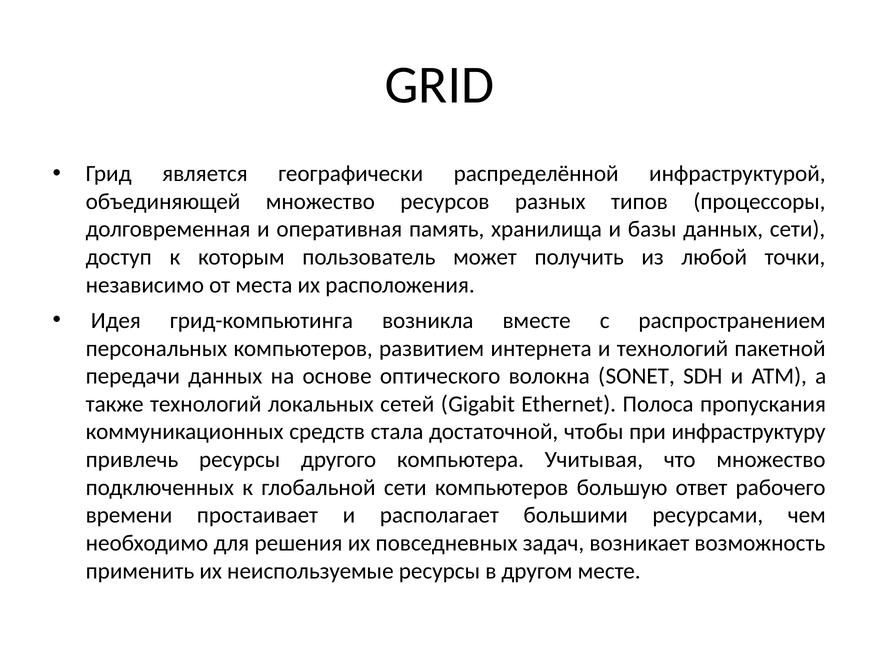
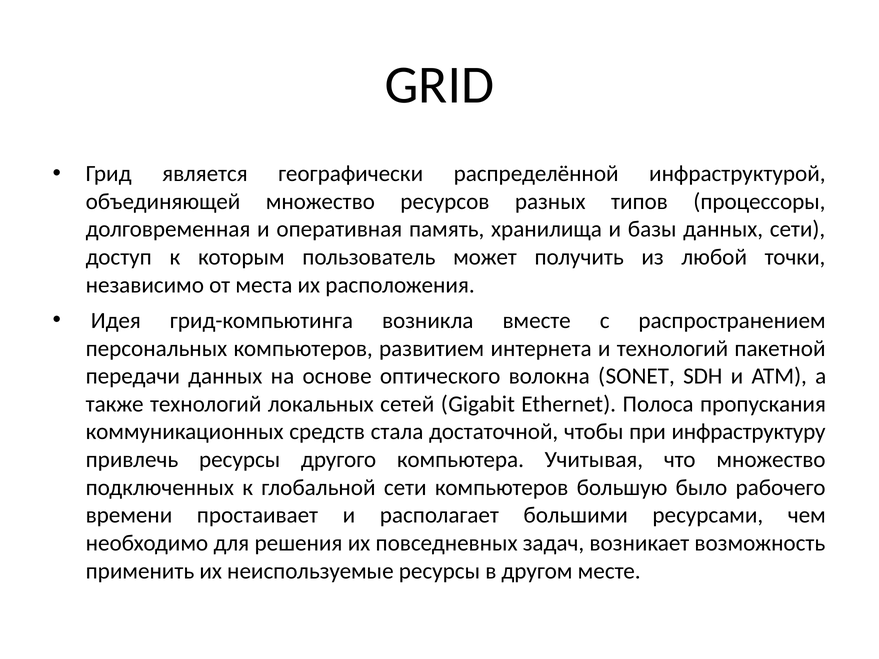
ответ: ответ -> было
